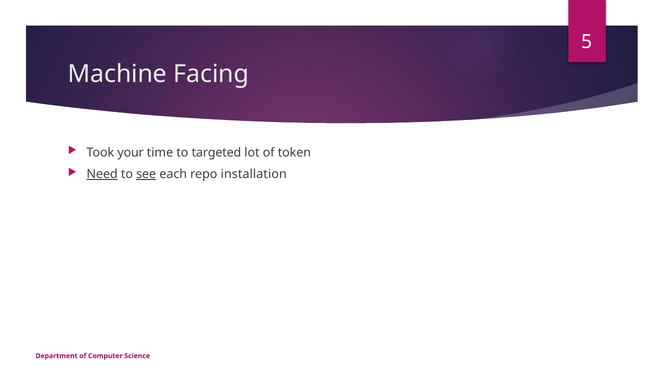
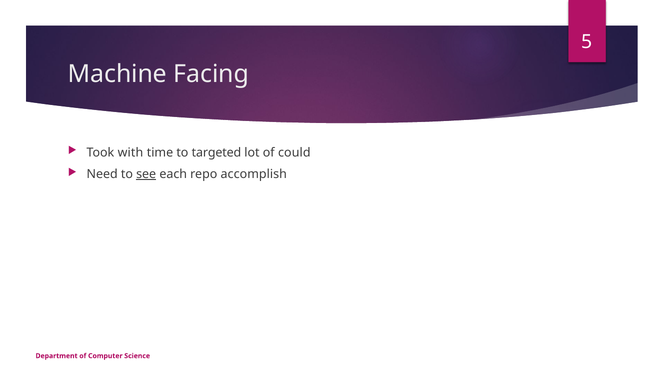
your: your -> with
token: token -> could
Need underline: present -> none
installation: installation -> accomplish
